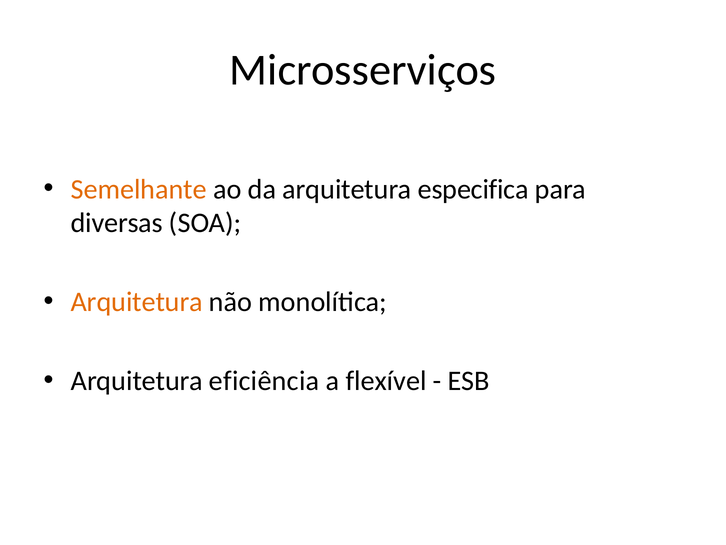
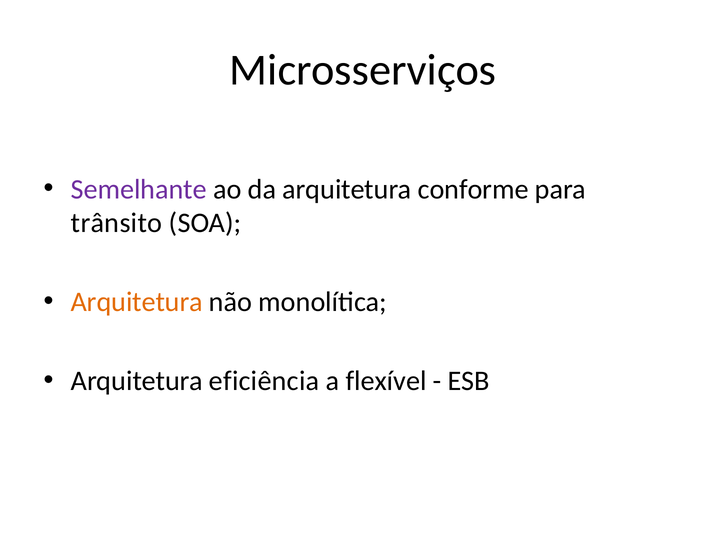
Semelhante colour: orange -> purple
especifica: especifica -> conforme
diversas: diversas -> trânsito
